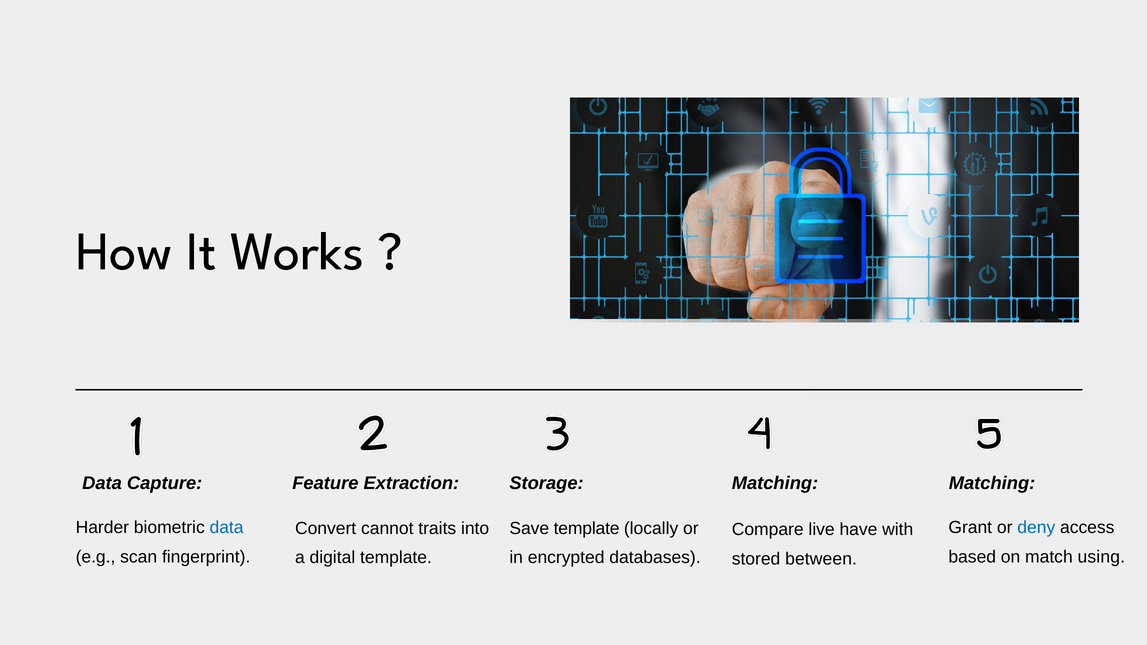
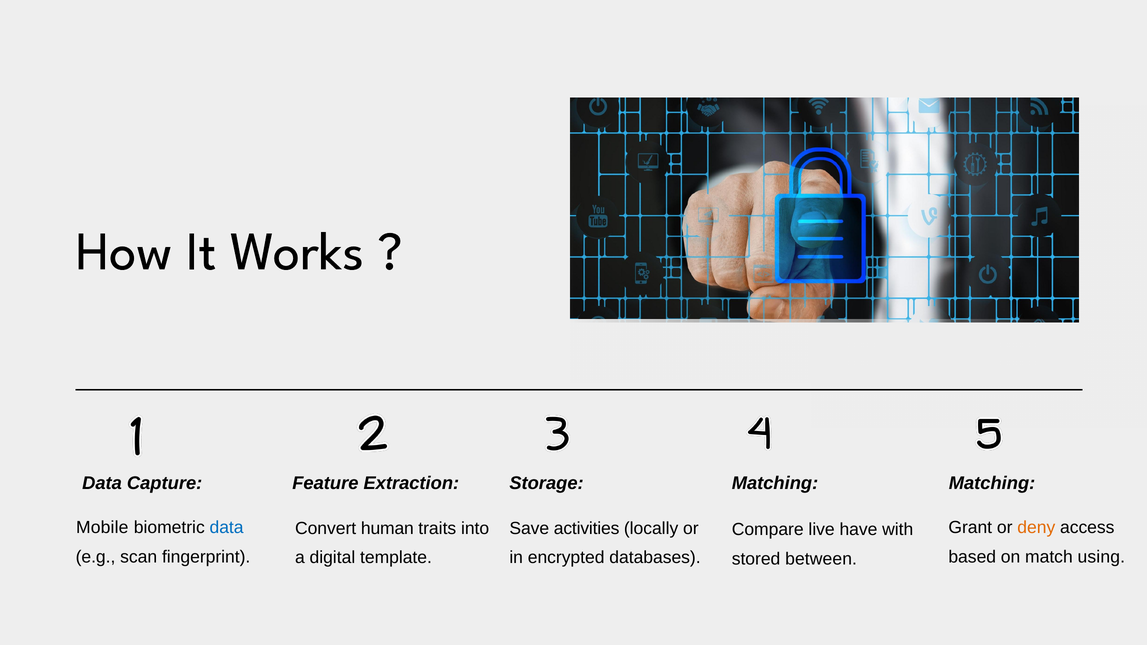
Harder: Harder -> Mobile
deny colour: blue -> orange
cannot: cannot -> human
Save template: template -> activities
